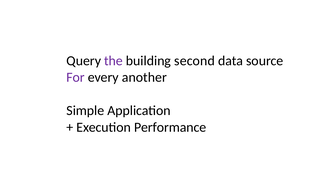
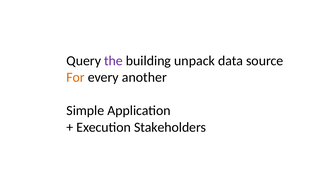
second: second -> unpack
For colour: purple -> orange
Performance: Performance -> Stakeholders
